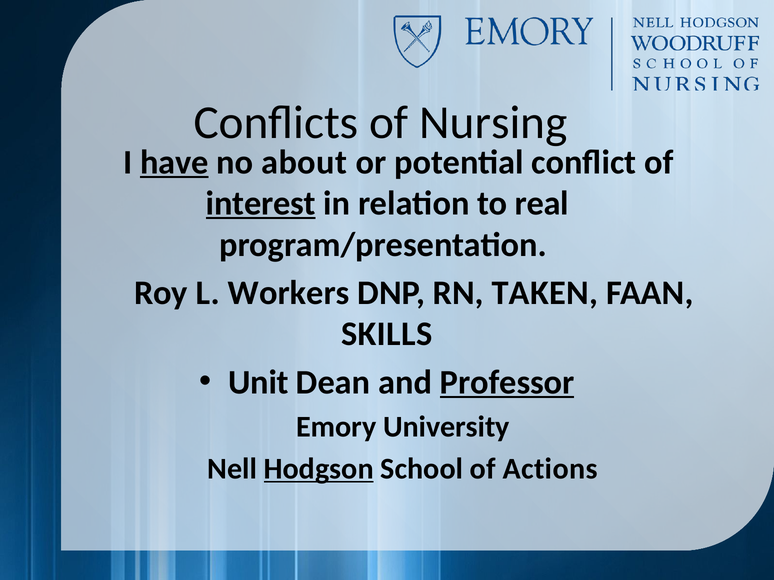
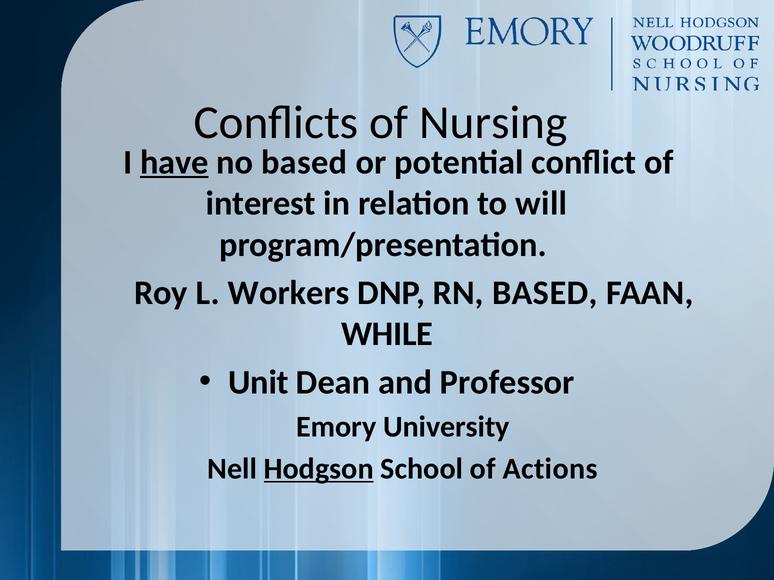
no about: about -> based
interest underline: present -> none
real: real -> will
RN TAKEN: TAKEN -> BASED
SKILLS: SKILLS -> WHILE
Professor underline: present -> none
